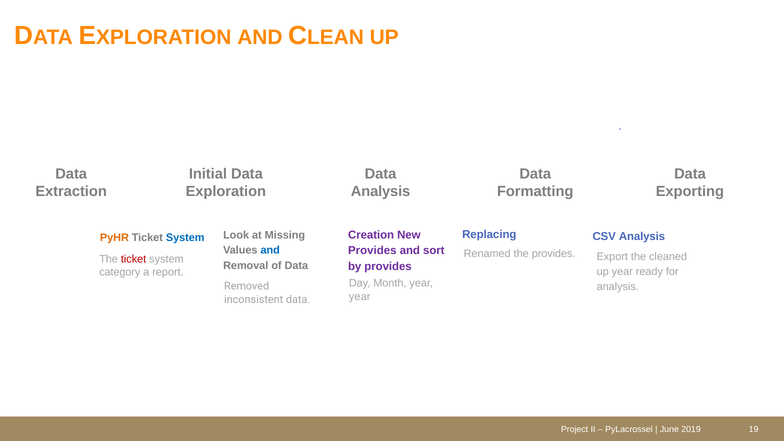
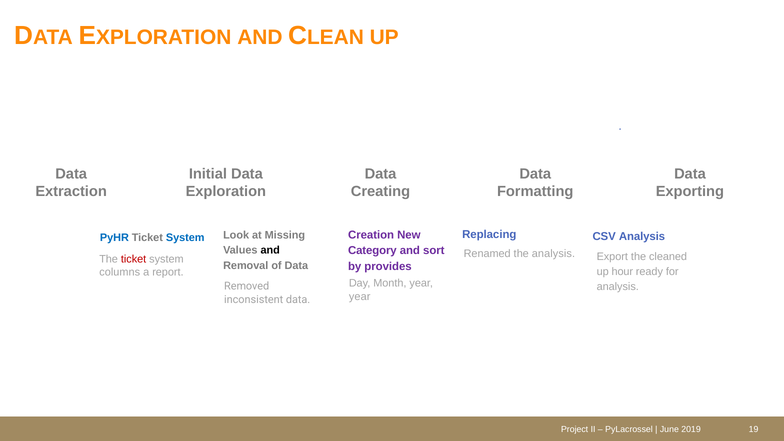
Analysis at (381, 192): Analysis -> Creating
PyHR colour: orange -> blue
Provides at (372, 251): Provides -> Category
and at (270, 250) colour: blue -> black
the provides: provides -> analysis
up year: year -> hour
category: category -> columns
